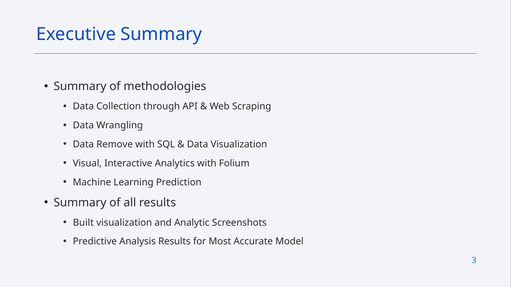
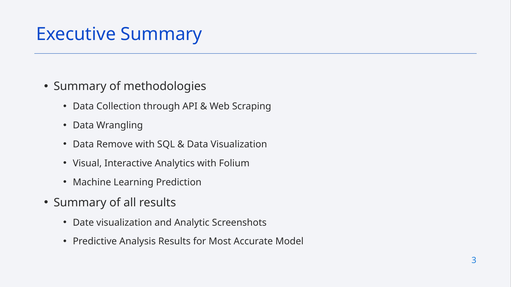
Built: Built -> Date
